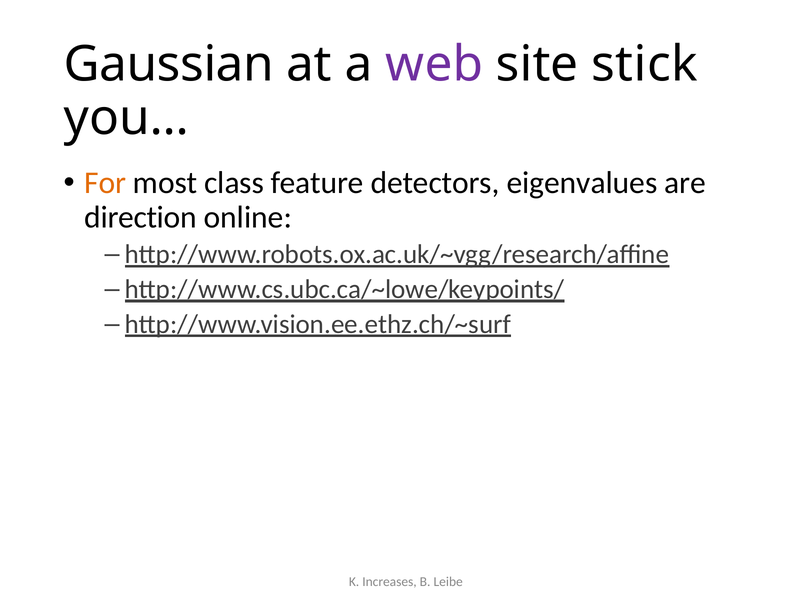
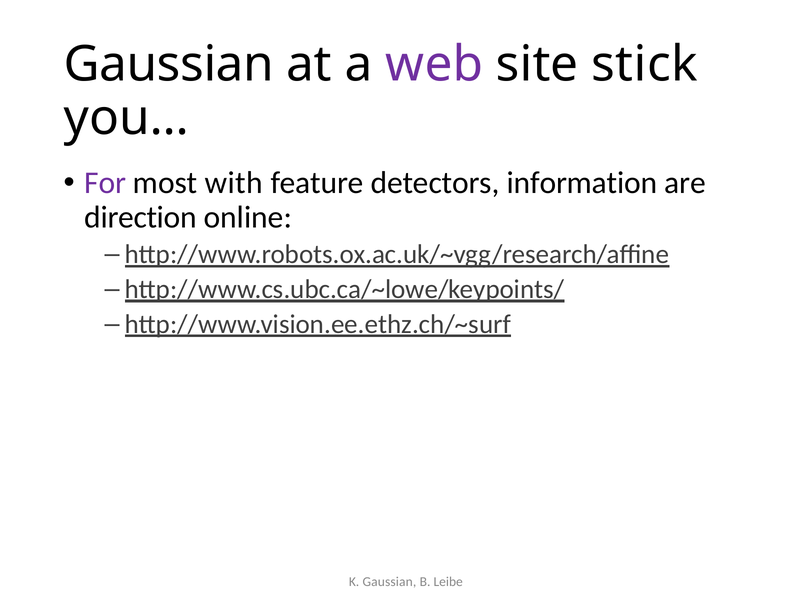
For colour: orange -> purple
class: class -> with
eigenvalues: eigenvalues -> information
K Increases: Increases -> Gaussian
